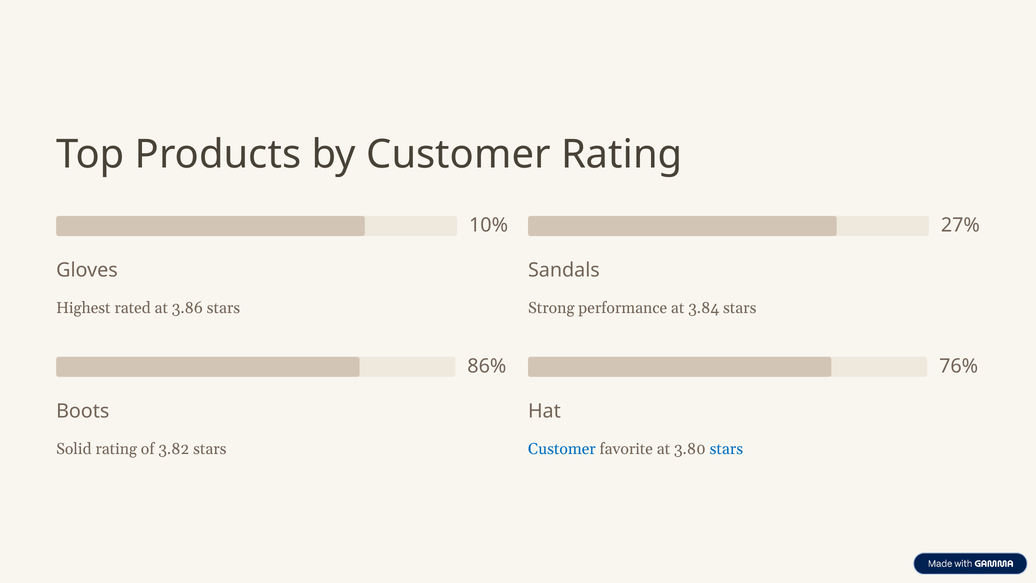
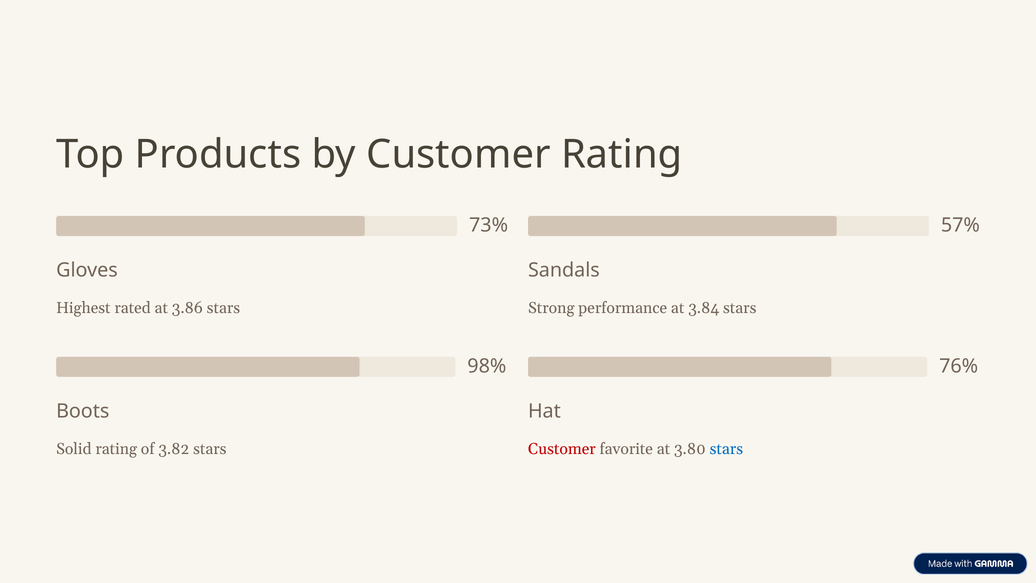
10%: 10% -> 73%
27%: 27% -> 57%
86%: 86% -> 98%
Customer at (562, 449) colour: blue -> red
